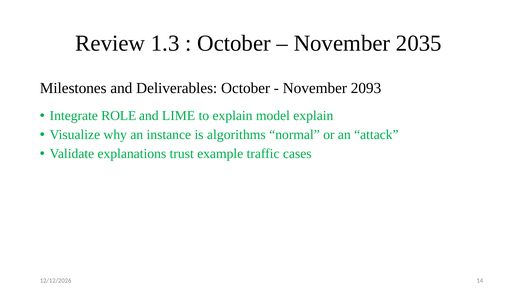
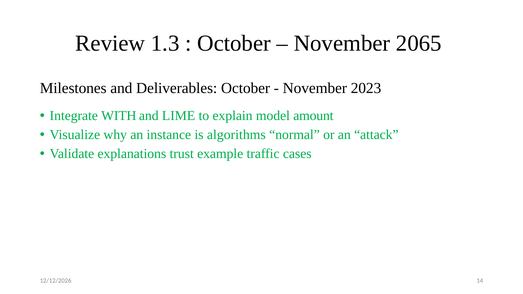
2035: 2035 -> 2065
2093: 2093 -> 2023
ROLE: ROLE -> WITH
model explain: explain -> amount
